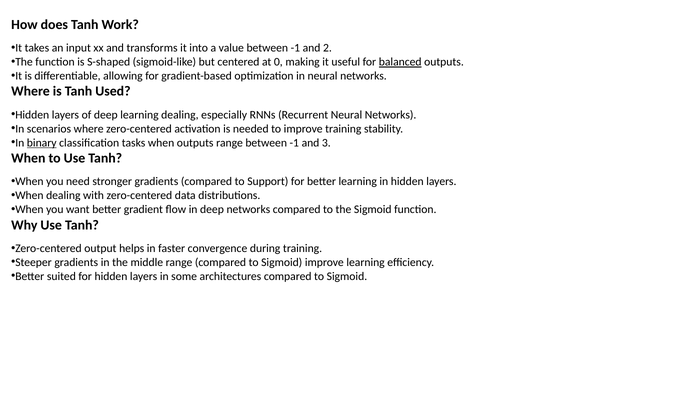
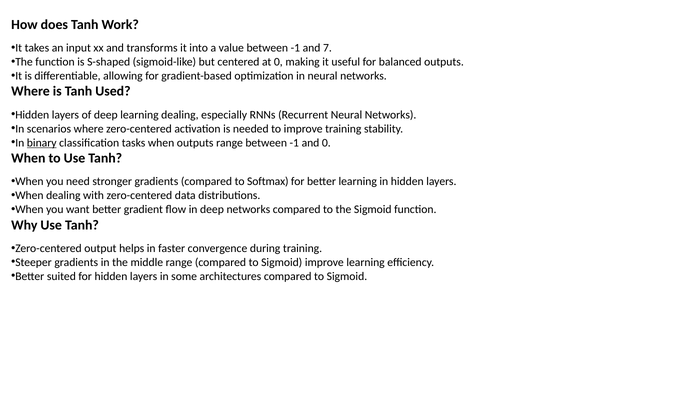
2: 2 -> 7
balanced underline: present -> none
and 3: 3 -> 0
Support: Support -> Softmax
